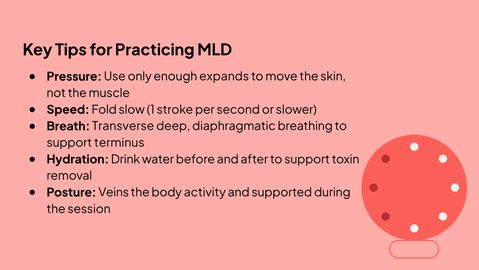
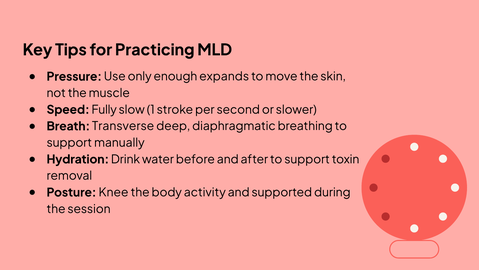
Fold: Fold -> Fully
terminus: terminus -> manually
Veins: Veins -> Knee
